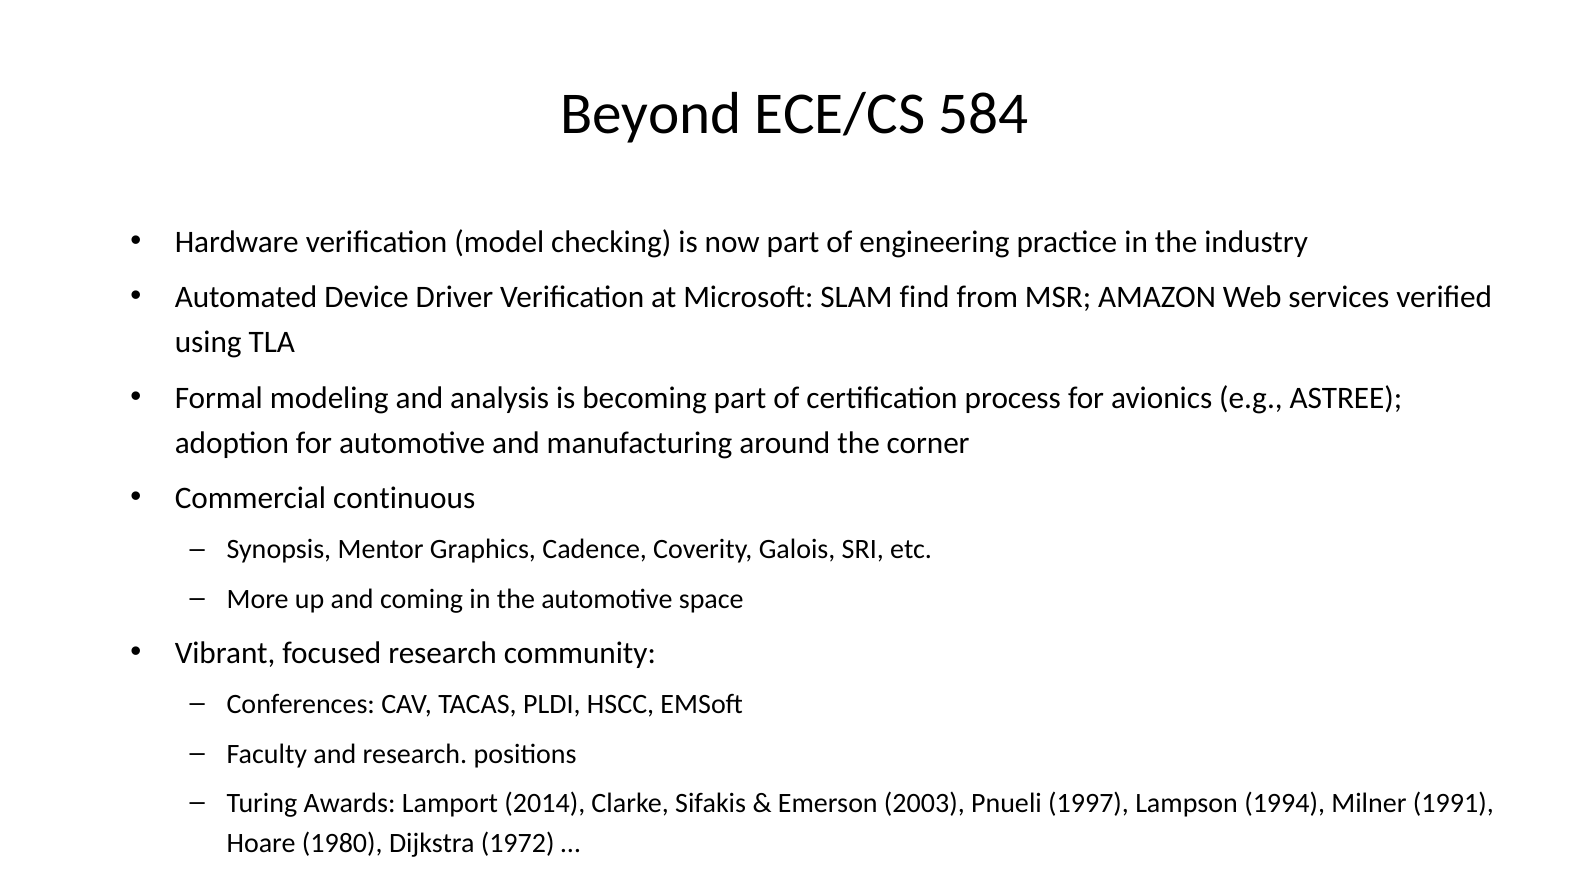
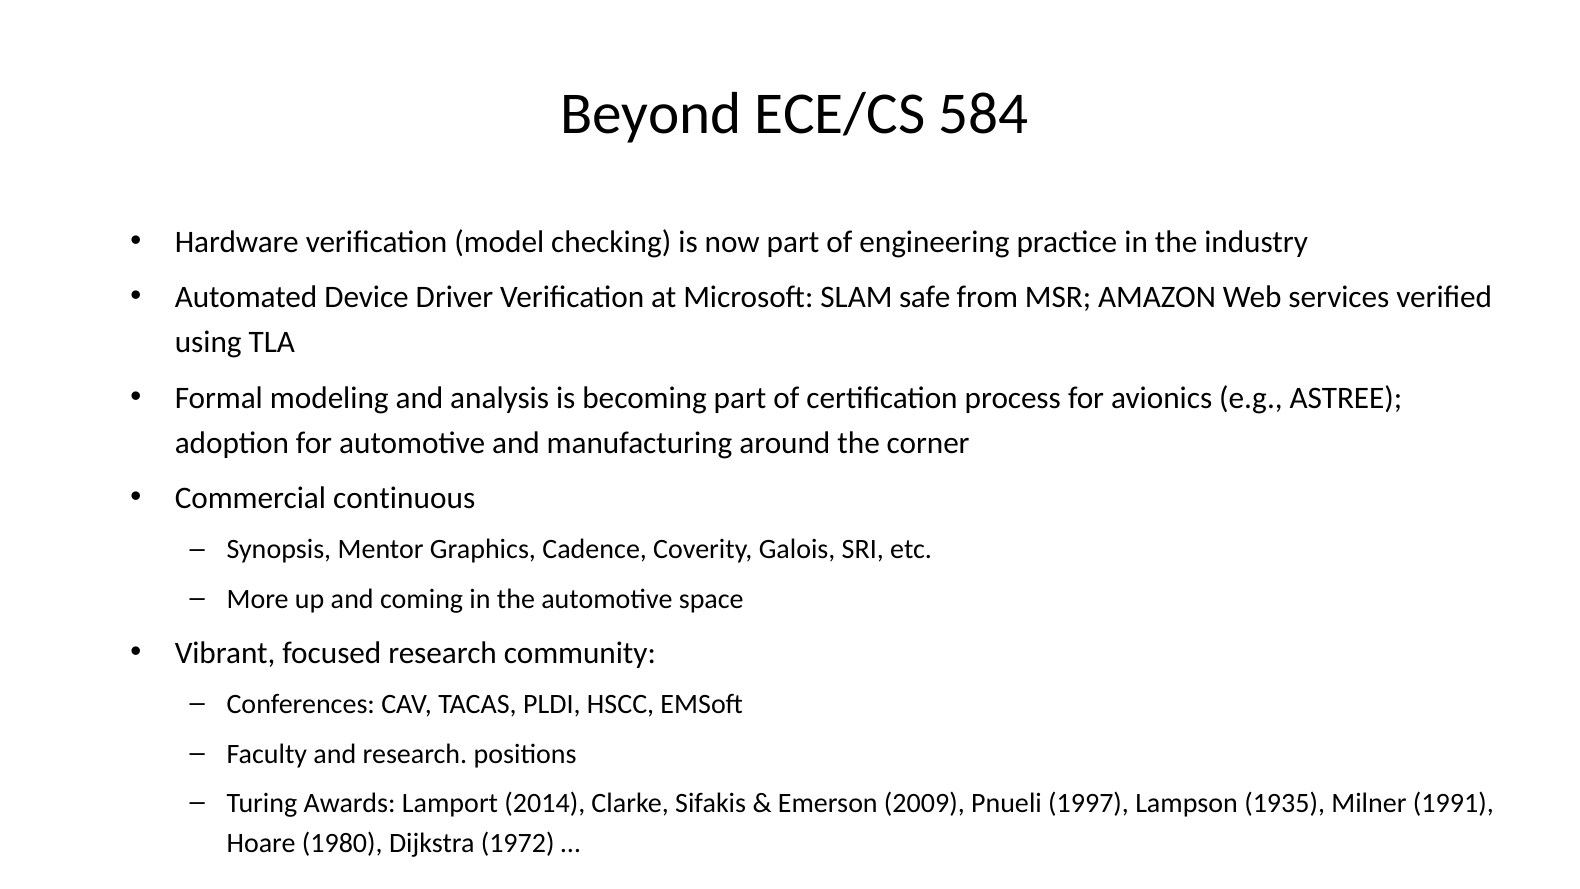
find: find -> safe
2003: 2003 -> 2009
1994: 1994 -> 1935
